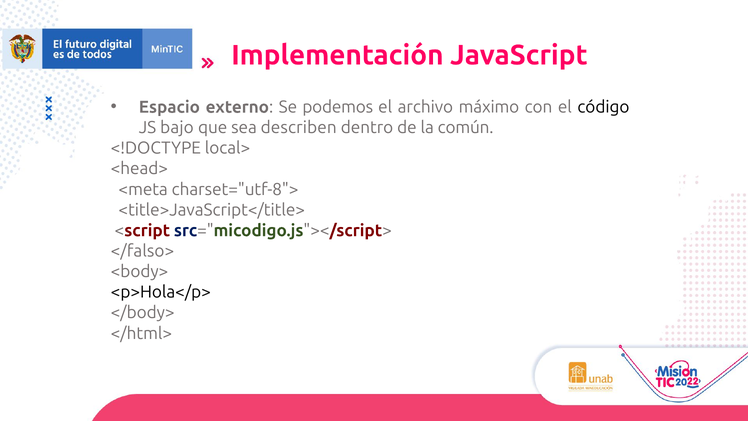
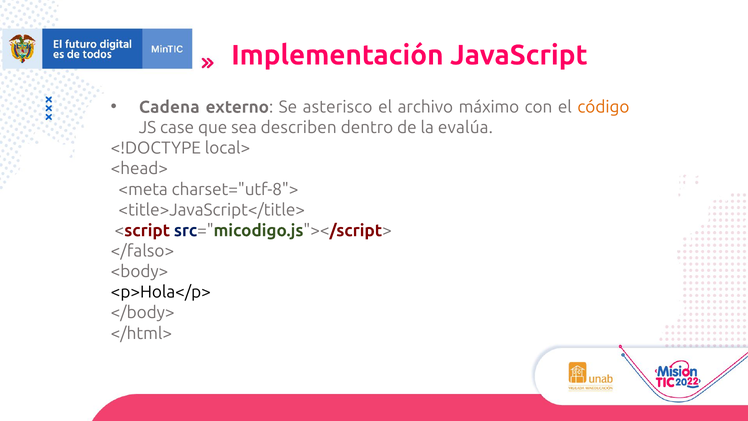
Espacio: Espacio -> Cadena
podemos: podemos -> asterisco
código colour: black -> orange
bajo: bajo -> case
común: común -> evalúa
